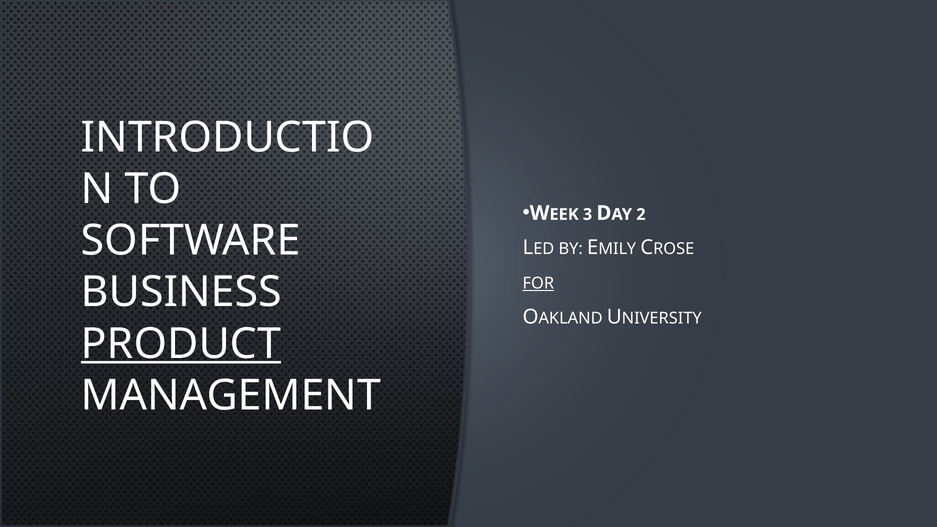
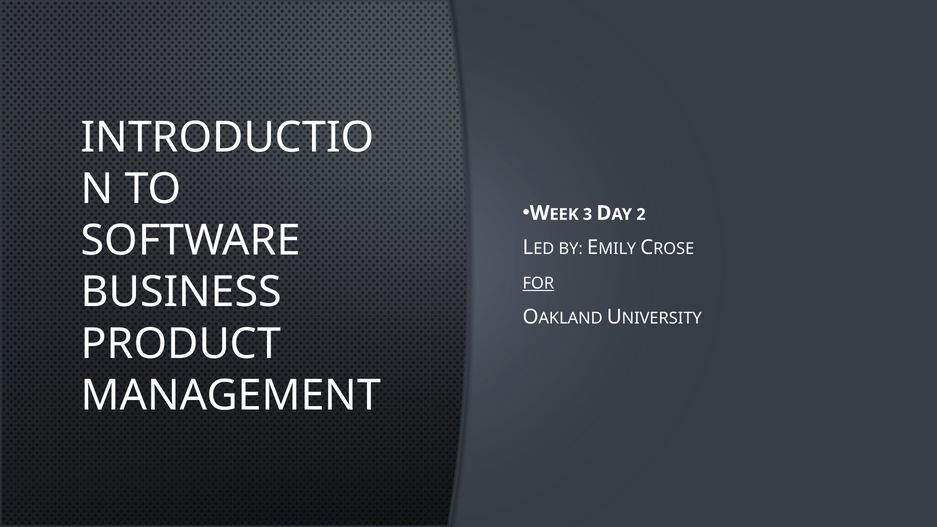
PRODUCT underline: present -> none
